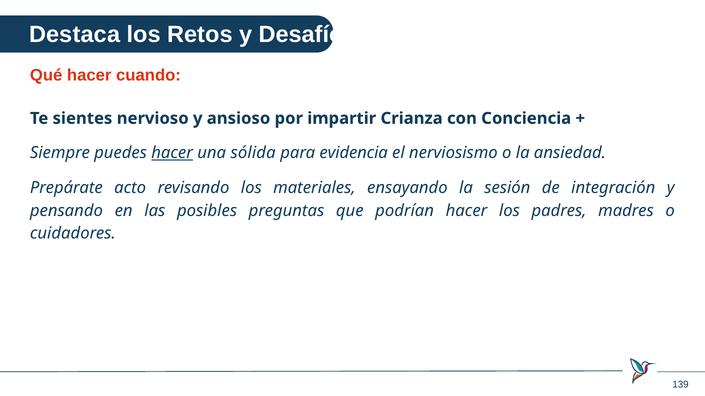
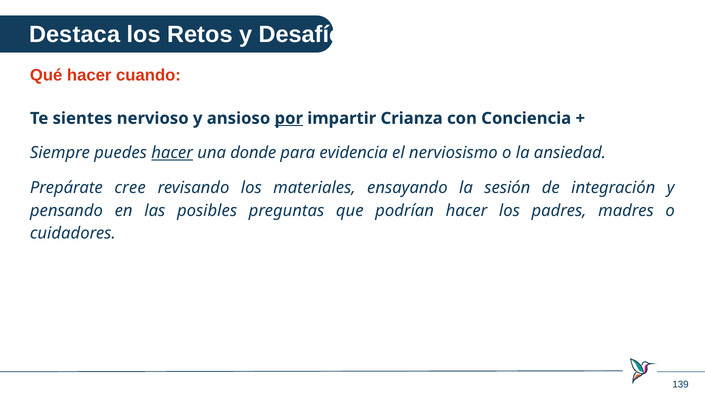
por underline: none -> present
sólida: sólida -> donde
acto: acto -> cree
